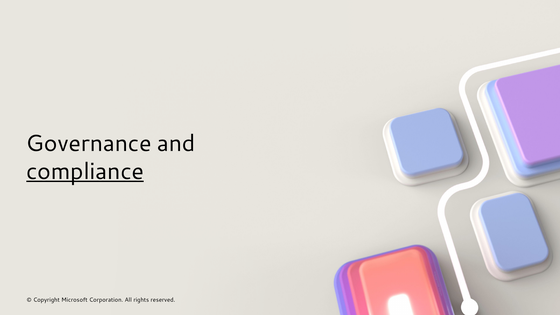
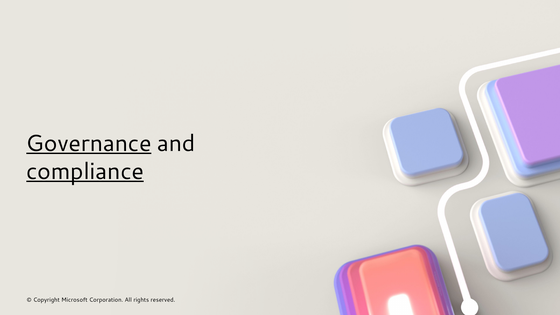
Governance underline: none -> present
